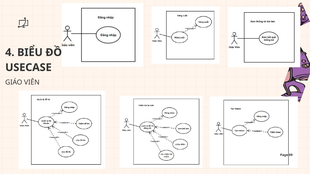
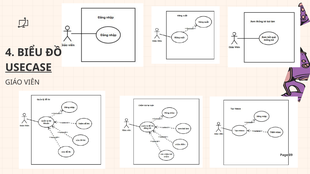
USECASE underline: none -> present
